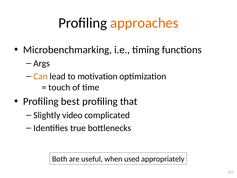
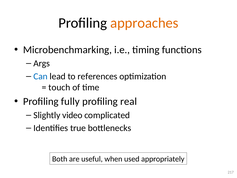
Can colour: orange -> blue
motivation: motivation -> references
best: best -> fully
that: that -> real
